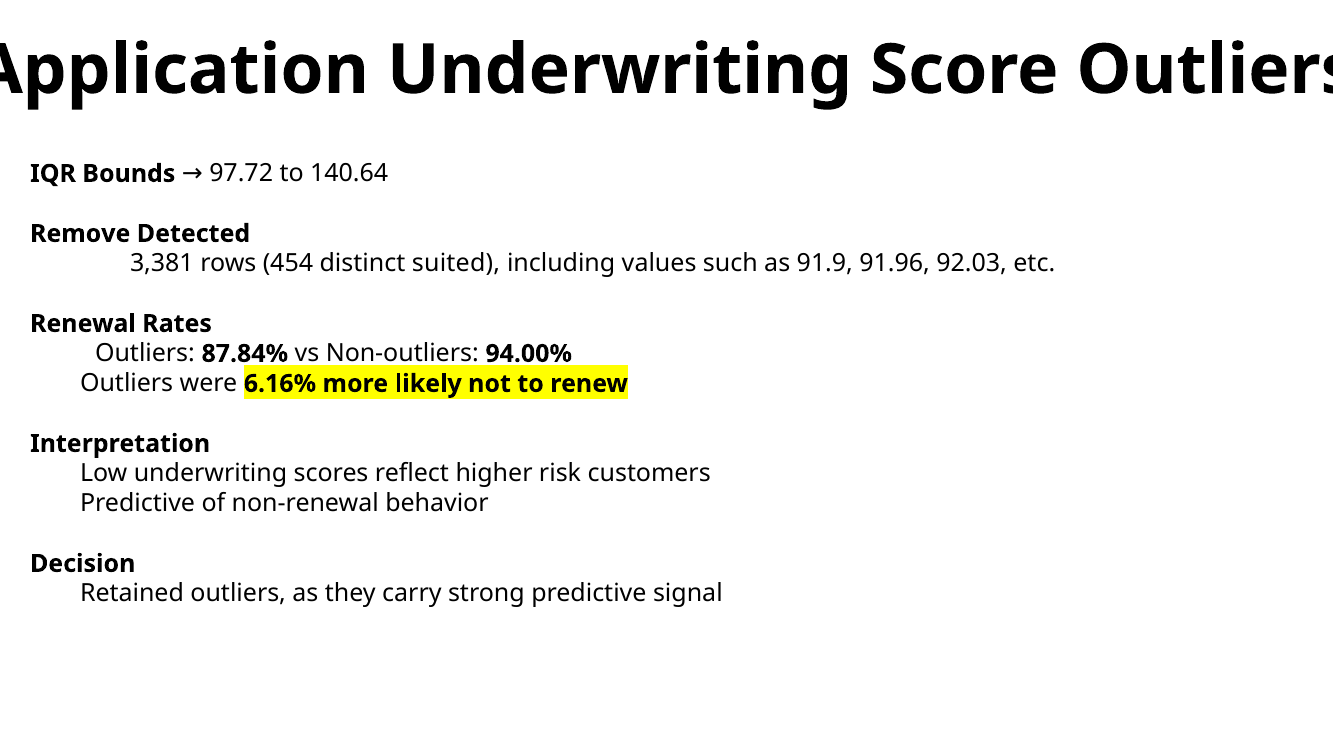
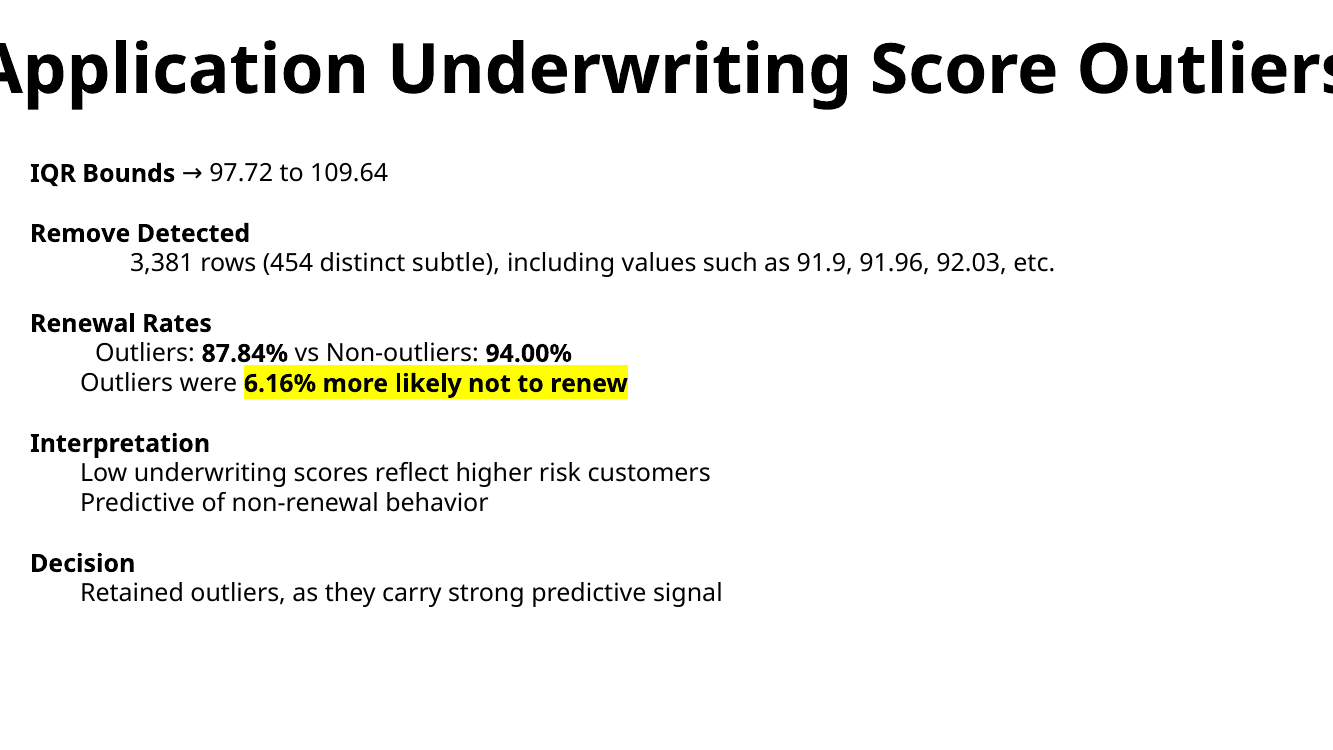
140.64: 140.64 -> 109.64
suited: suited -> subtle
